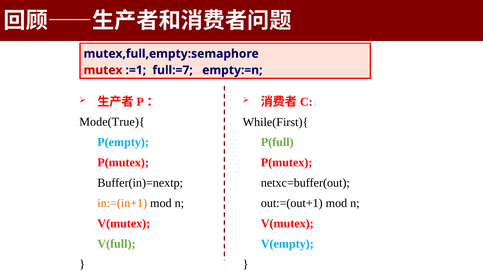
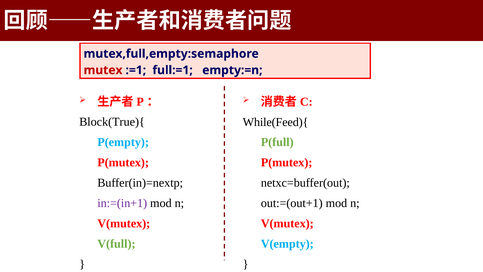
full:=7: full:=7 -> full:=1
Mode(True){: Mode(True){ -> Block(True){
While(First){: While(First){ -> While(Feed){
in:=(in+1 colour: orange -> purple
